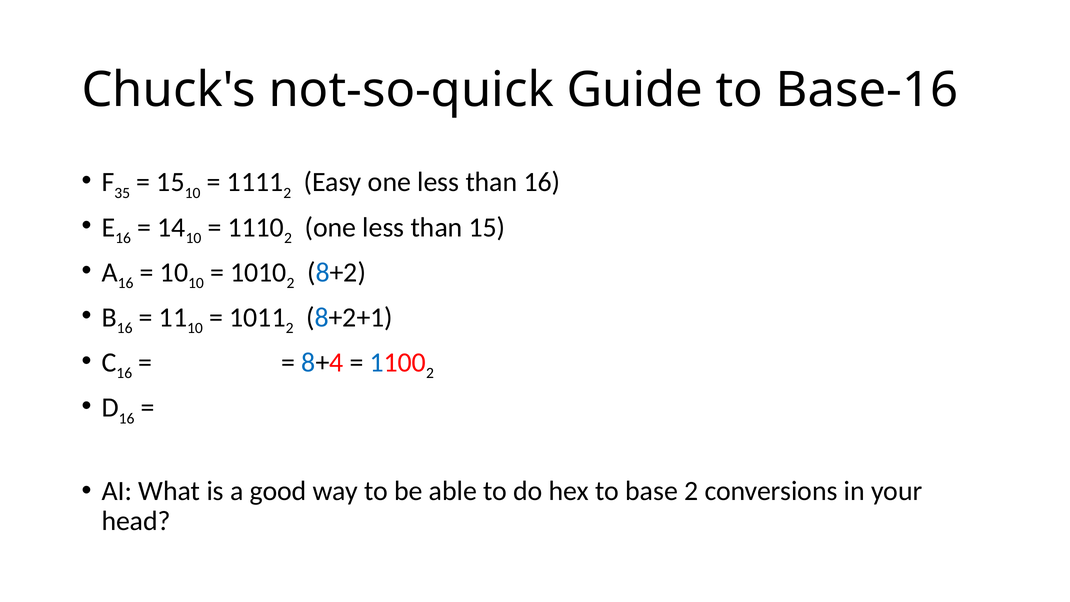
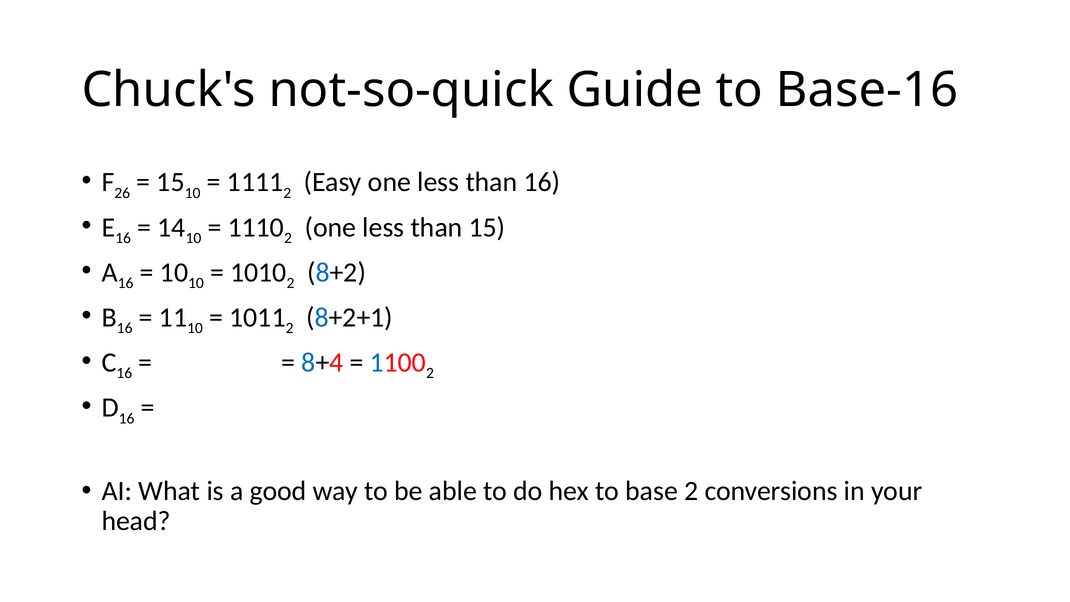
35: 35 -> 26
